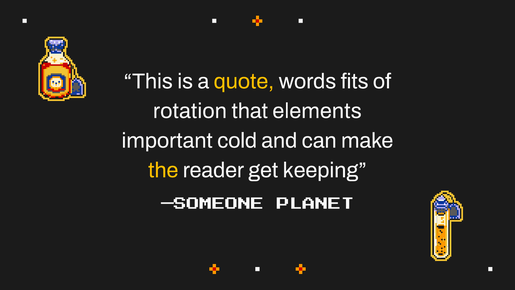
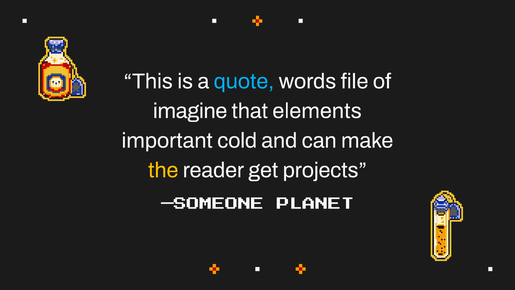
quote colour: yellow -> light blue
fits: fits -> file
rotation: rotation -> imagine
keeping: keeping -> projects
